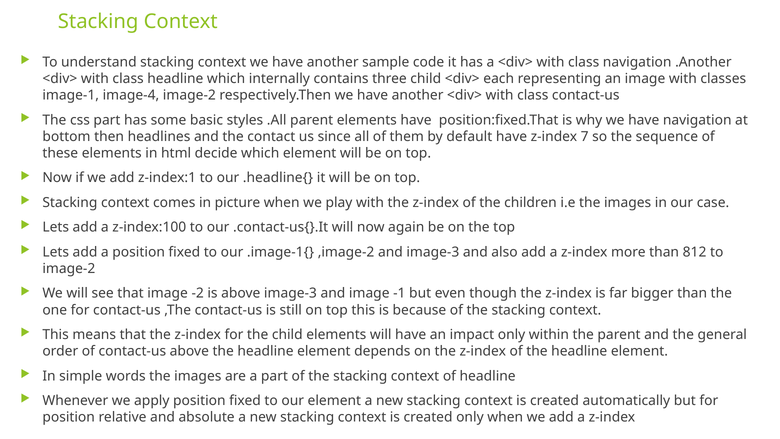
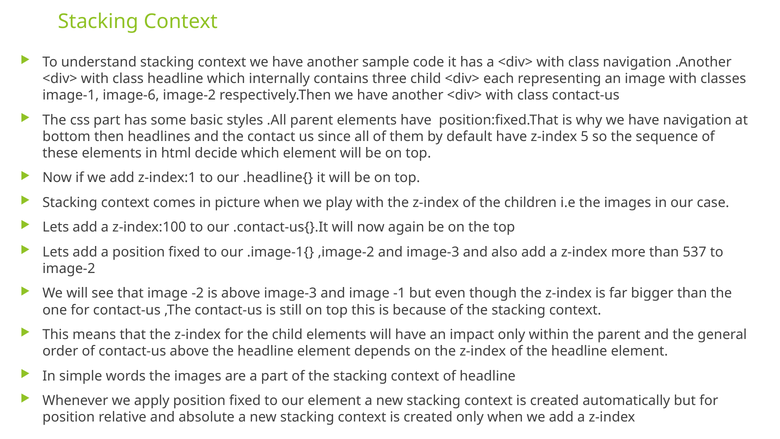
image-4: image-4 -> image-6
7: 7 -> 5
812: 812 -> 537
